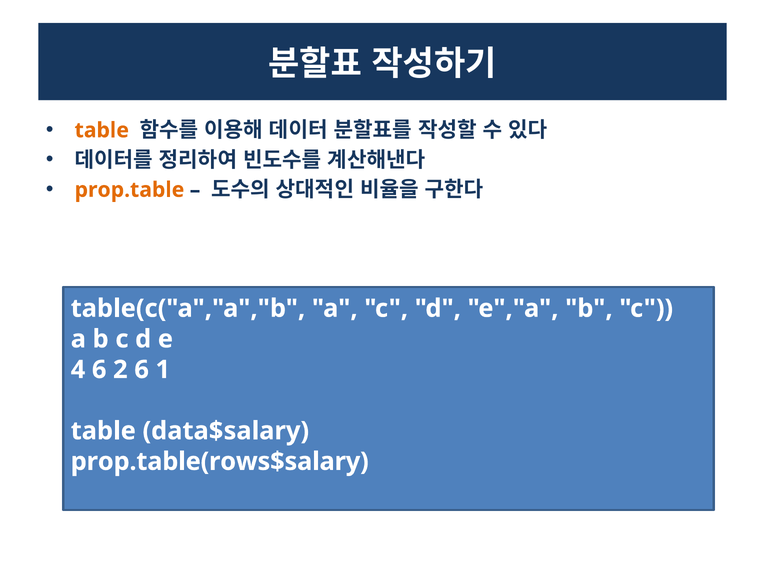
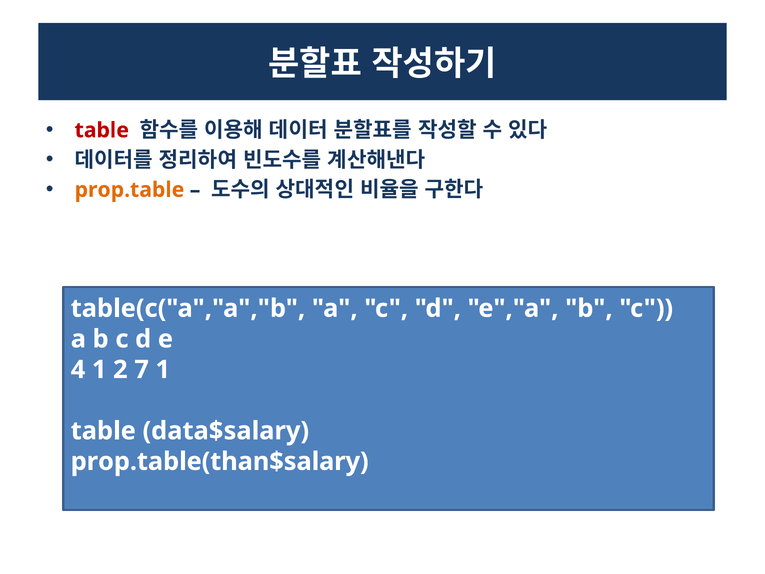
table at (102, 130) colour: orange -> red
4 6: 6 -> 1
2 6: 6 -> 7
prop.table(rows$salary: prop.table(rows$salary -> prop.table(than$salary
